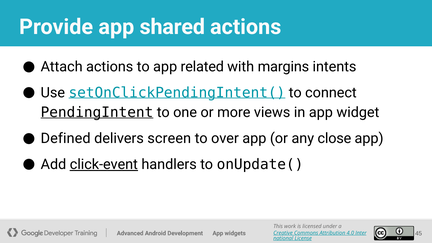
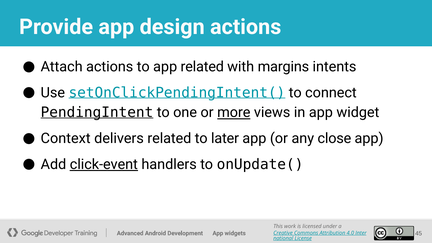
shared: shared -> design
more underline: none -> present
Defined: Defined -> Context
delivers screen: screen -> related
over: over -> later
